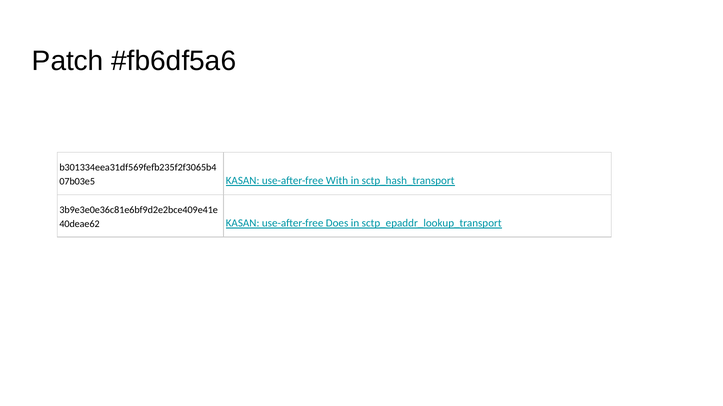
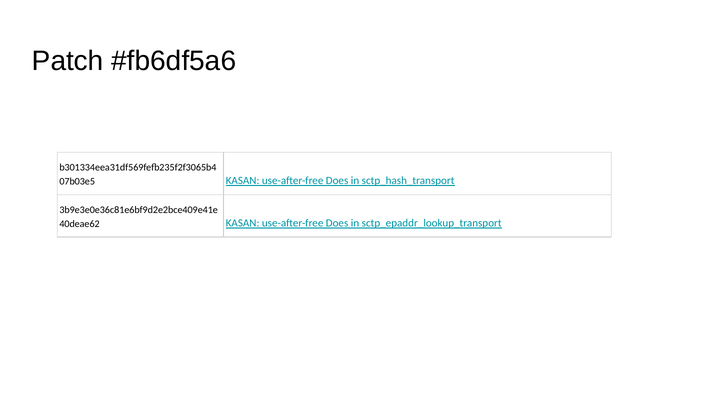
With at (337, 181): With -> Does
